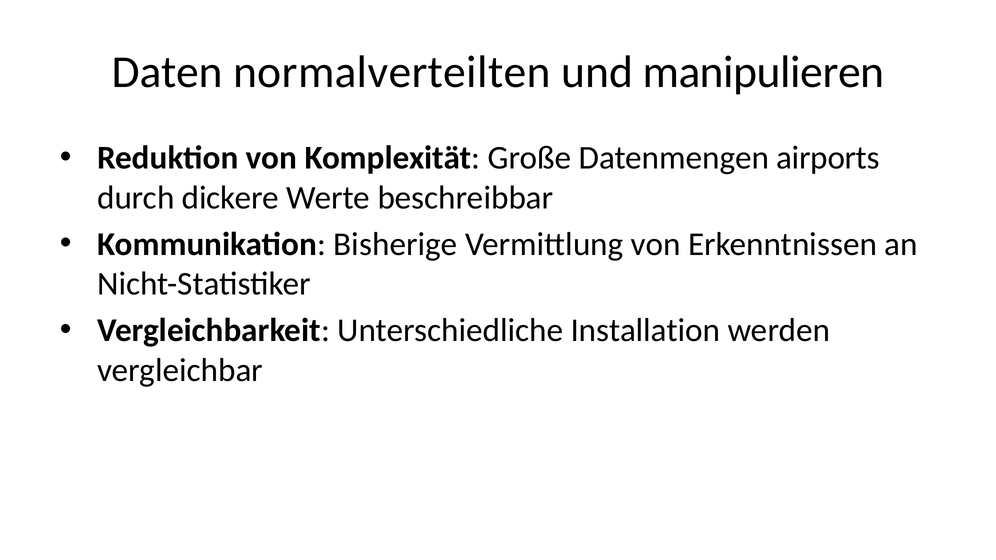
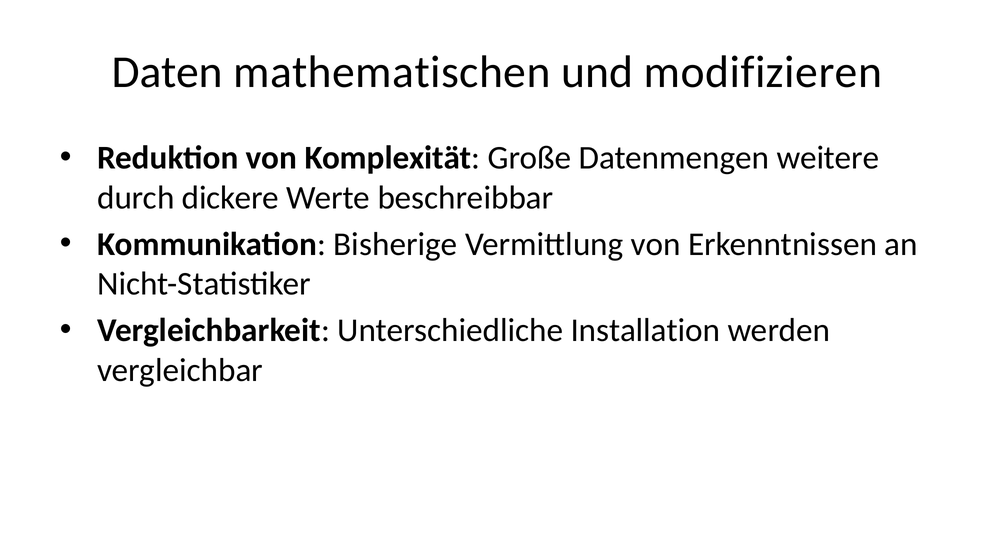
normalverteilten: normalverteilten -> mathematischen
manipulieren: manipulieren -> modifizieren
airports: airports -> weitere
